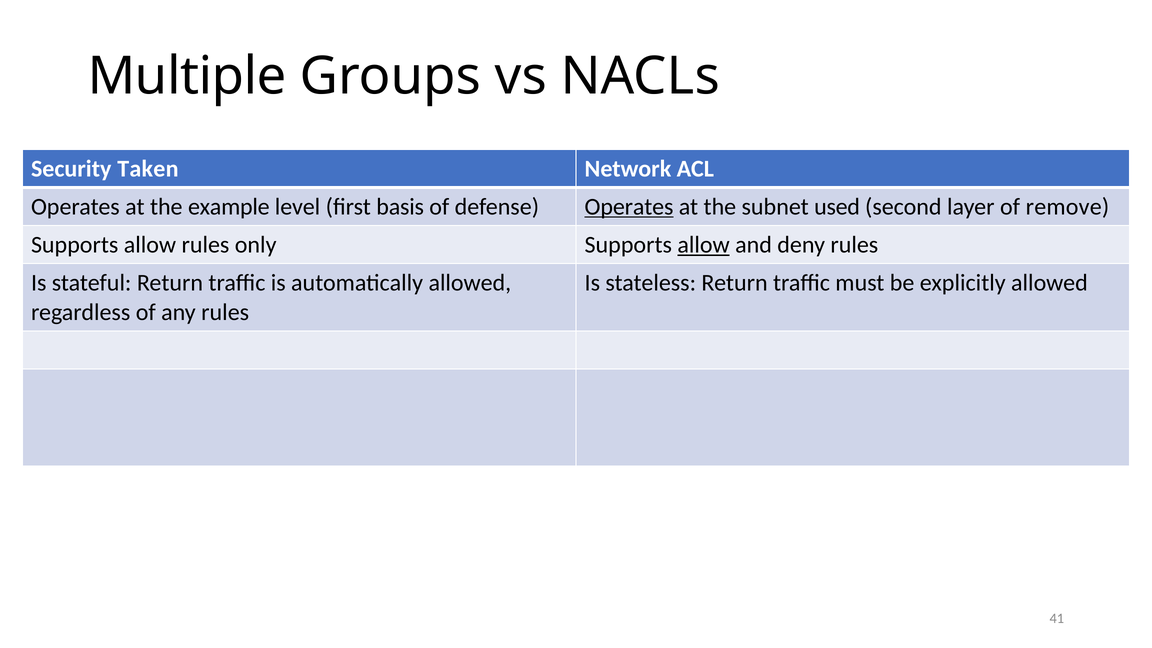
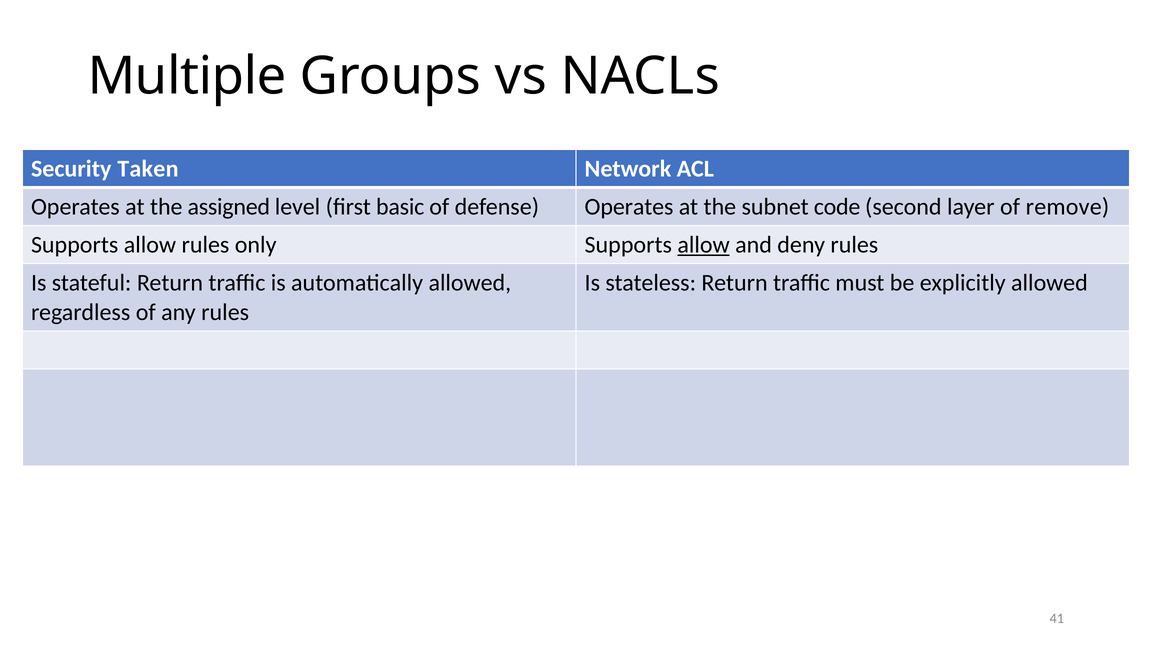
example: example -> assigned
basis: basis -> basic
Operates at (629, 207) underline: present -> none
used: used -> code
